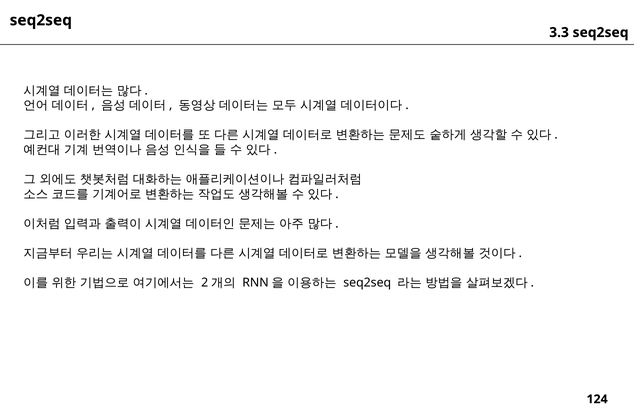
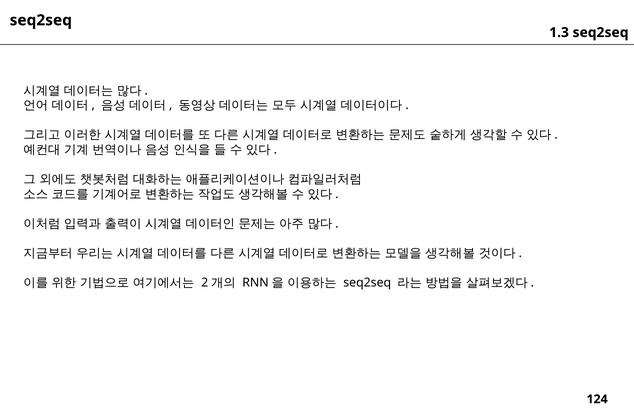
3.3: 3.3 -> 1.3
